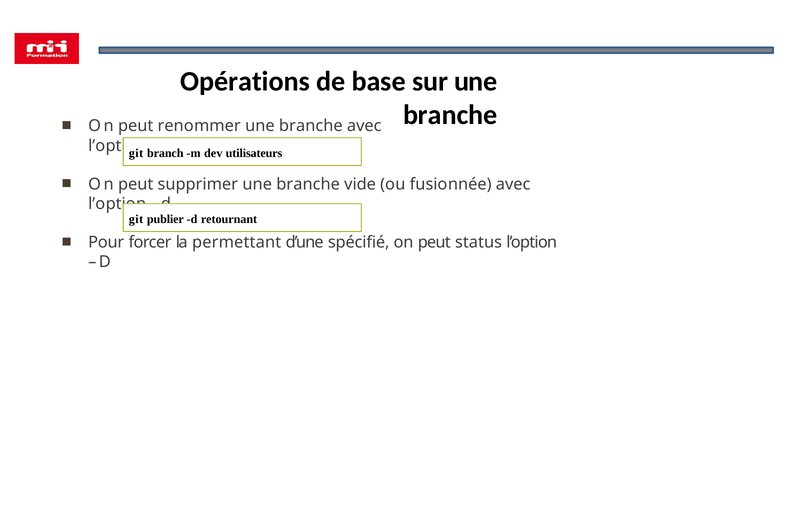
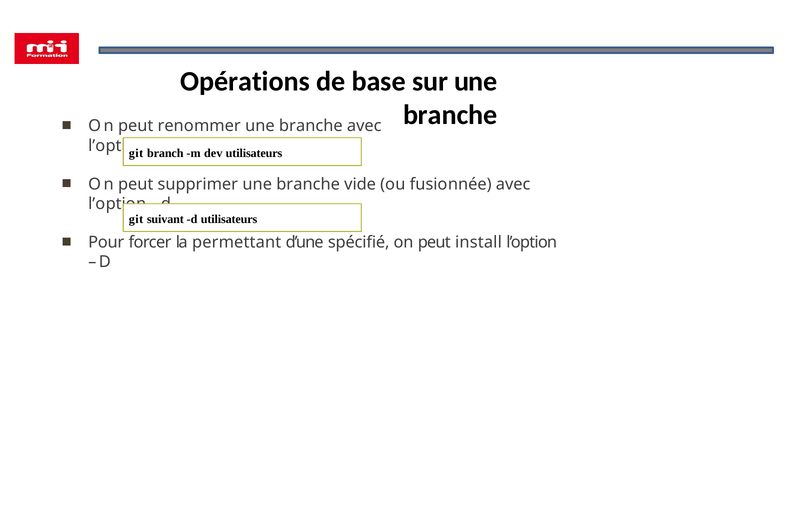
publier: publier -> suivant
d retournant: retournant -> utilisateurs
status: status -> install
